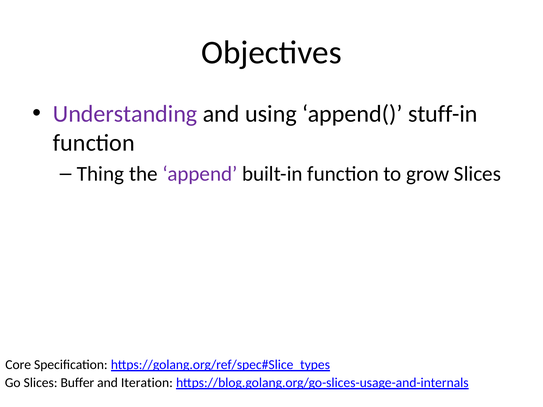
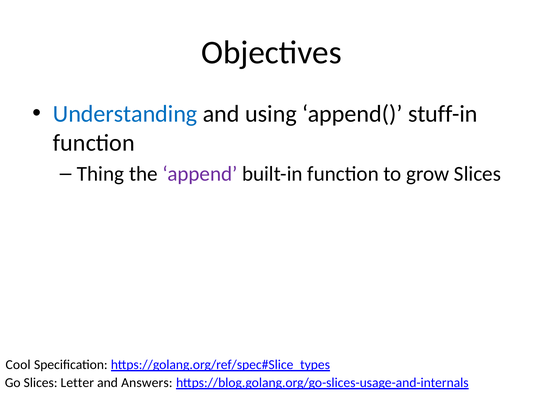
Understanding colour: purple -> blue
Core: Core -> Cool
Buffer: Buffer -> Letter
Iteration: Iteration -> Answers
